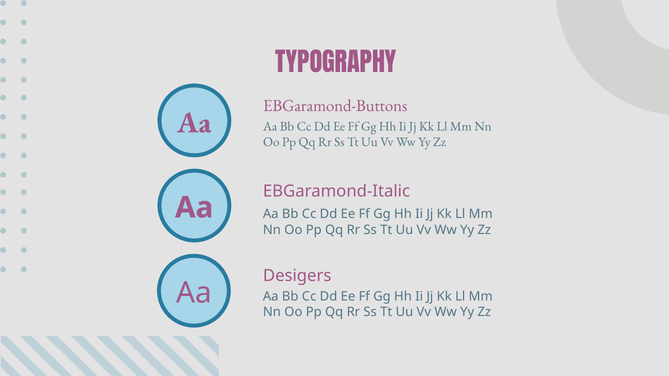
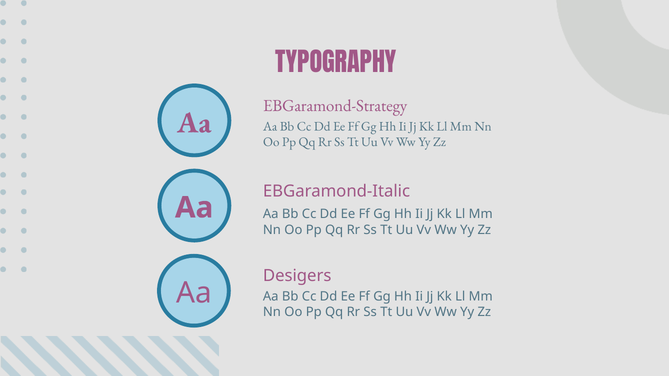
EBGaramond-Buttons: EBGaramond-Buttons -> EBGaramond-Strategy
